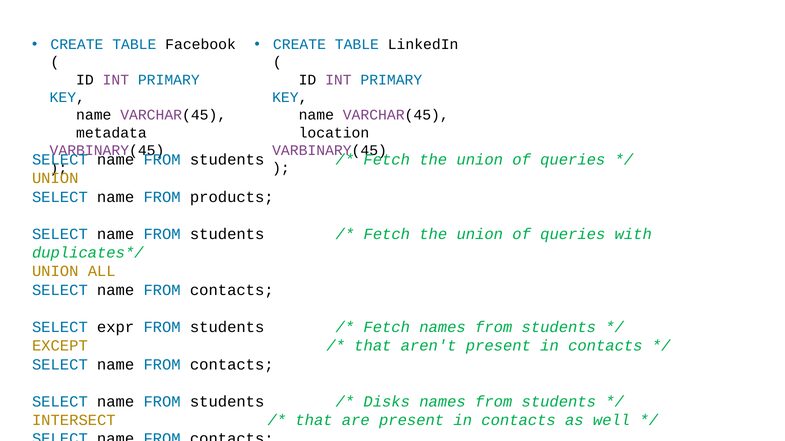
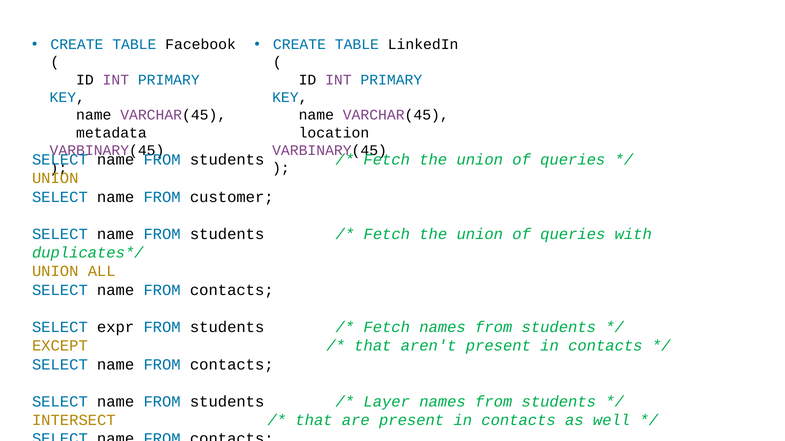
products: products -> customer
Disks: Disks -> Layer
